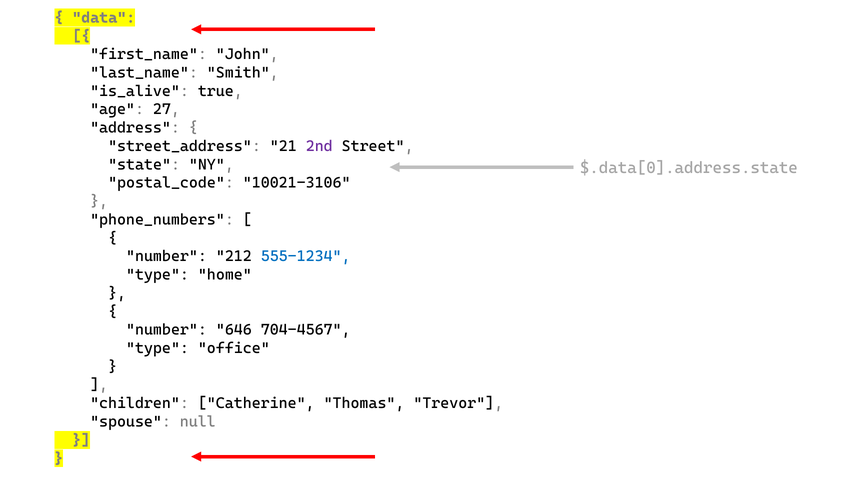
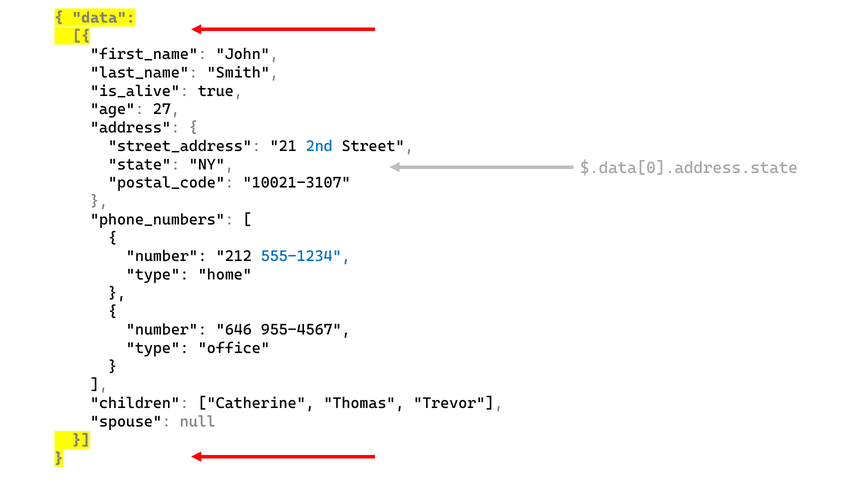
2nd colour: purple -> blue
10021-3106: 10021-3106 -> 10021-3107
704-4567: 704-4567 -> 955-4567
